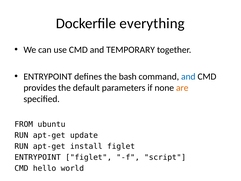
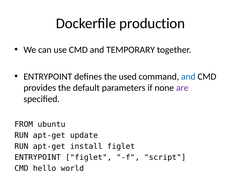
everything: everything -> production
bash: bash -> used
are colour: orange -> purple
